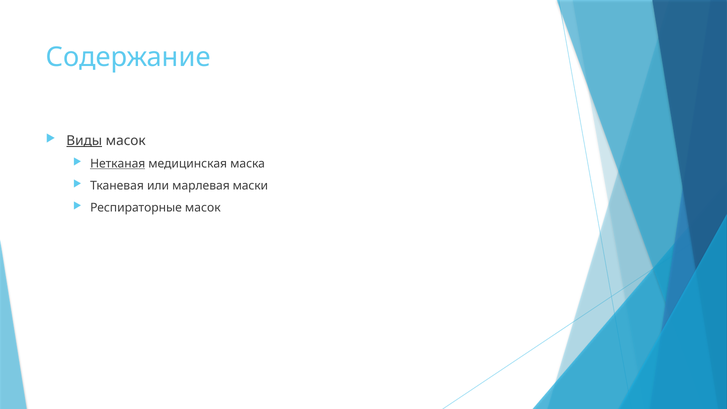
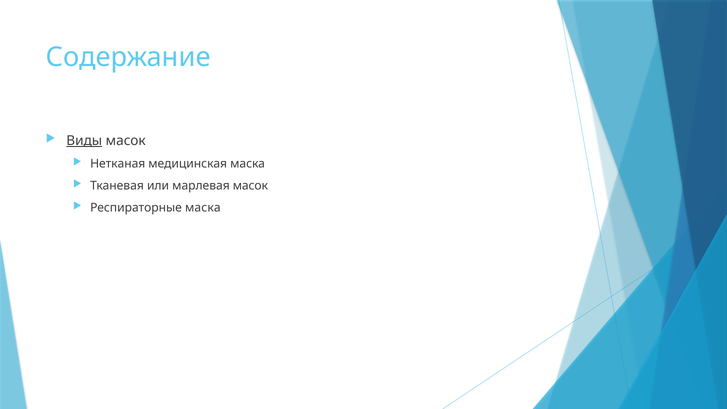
Нетканая underline: present -> none
марлевая маски: маски -> масок
Респираторные масок: масок -> маска
